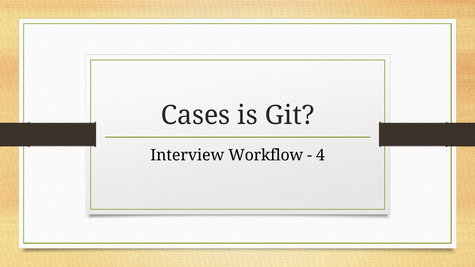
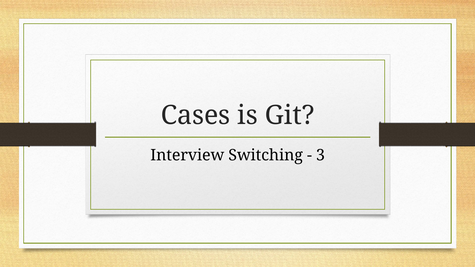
Workflow: Workflow -> Switching
4: 4 -> 3
